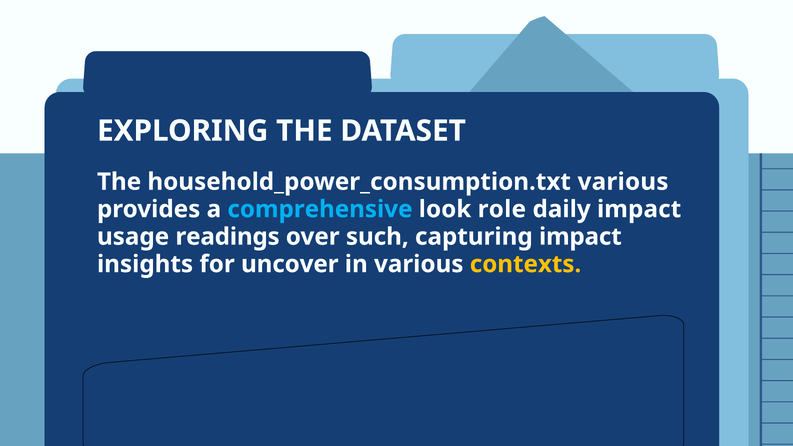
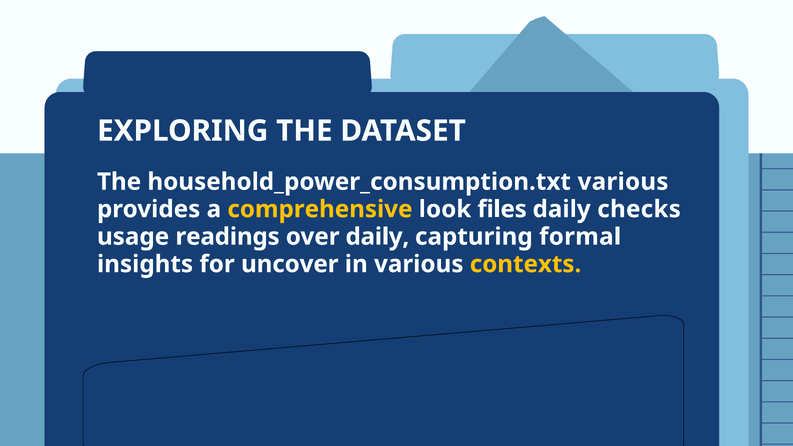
comprehensive colour: light blue -> yellow
role: role -> files
daily impact: impact -> checks
over such: such -> daily
capturing impact: impact -> formal
